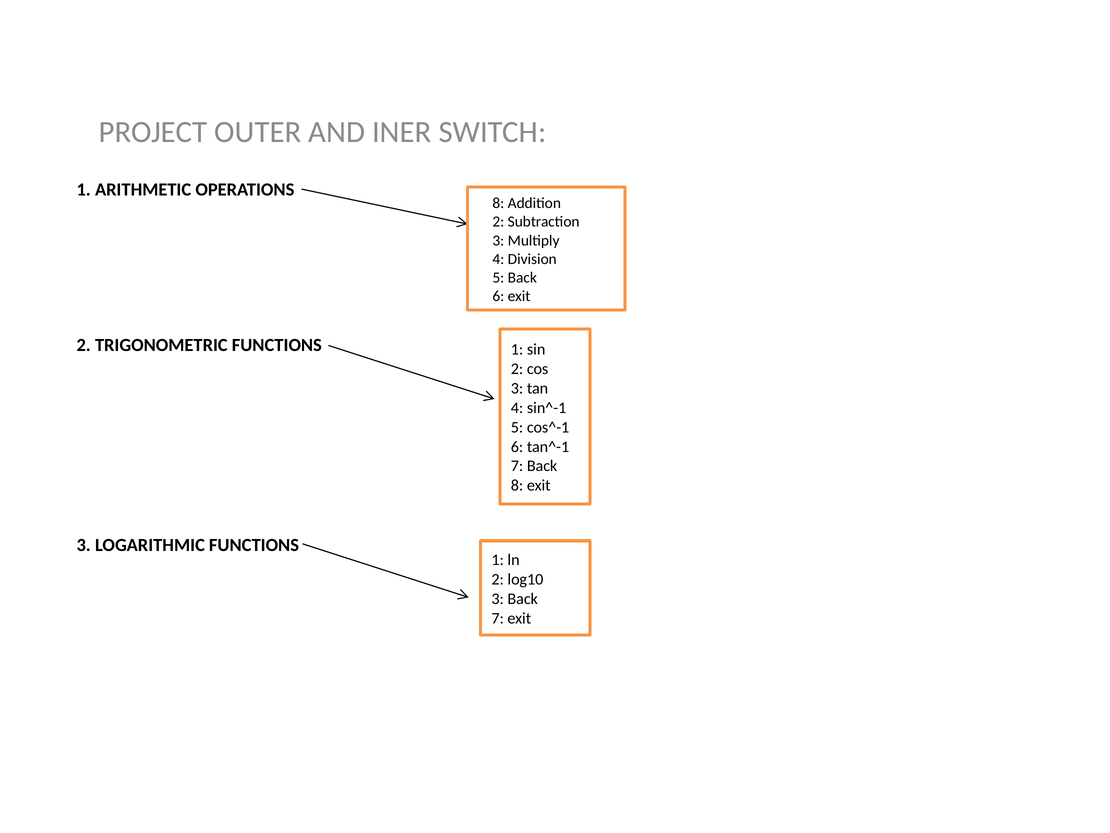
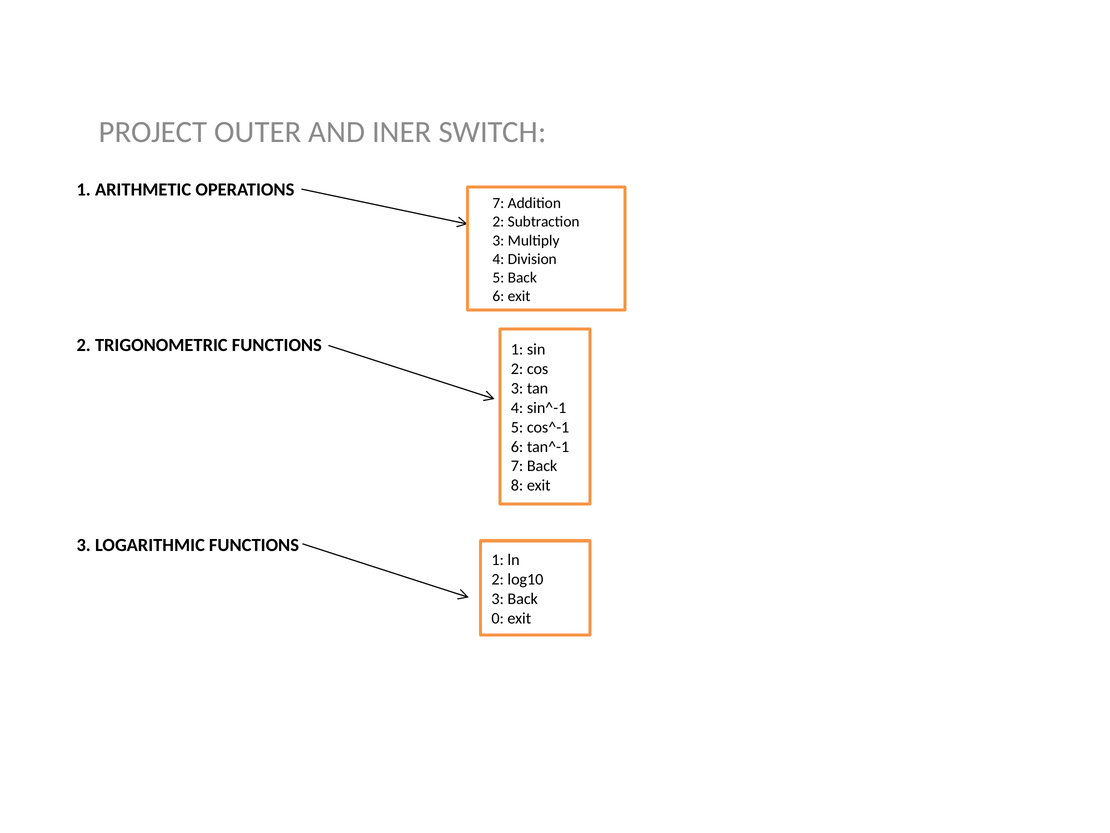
8 at (498, 203): 8 -> 7
7 at (498, 618): 7 -> 0
